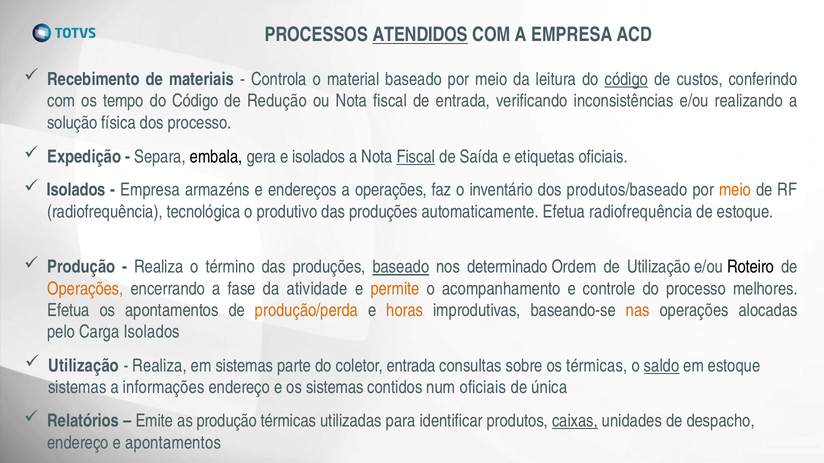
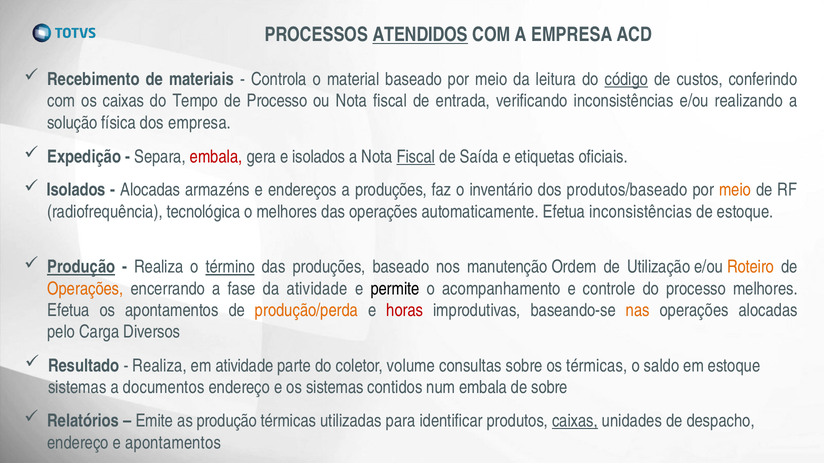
os tempo: tempo -> caixas
Código at (195, 101): Código -> Tempo
de Redução: Redução -> Processo
dos processo: processo -> empresa
embala at (216, 157) colour: black -> red
Empresa at (150, 190): Empresa -> Alocadas
a operações: operações -> produções
o produtivo: produtivo -> melhores
produções at (383, 212): produções -> operações
Efetua radiofrequência: radiofrequência -> inconsistências
Produção at (81, 267) underline: none -> present
término underline: none -> present
baseado at (401, 267) underline: present -> none
determinado: determinado -> manutenção
Roteiro colour: black -> orange
permite colour: orange -> black
horas colour: orange -> red
Carga Isolados: Isolados -> Diversos
Utilização at (84, 366): Utilização -> Resultado
em sistemas: sistemas -> atividade
coletor entrada: entrada -> volume
saldo underline: present -> none
informações: informações -> documentos
num oficiais: oficiais -> embala
de única: única -> sobre
